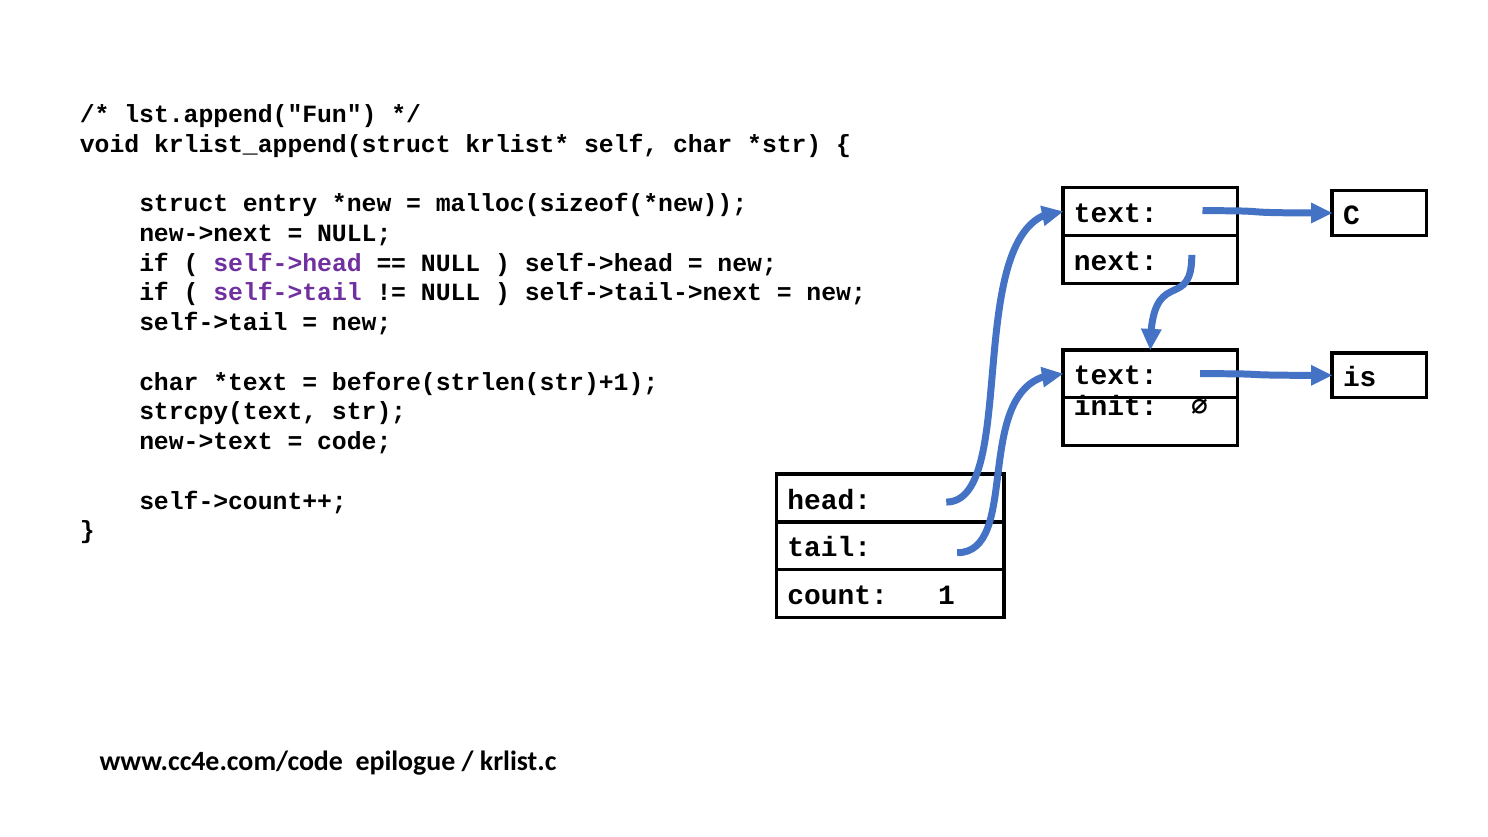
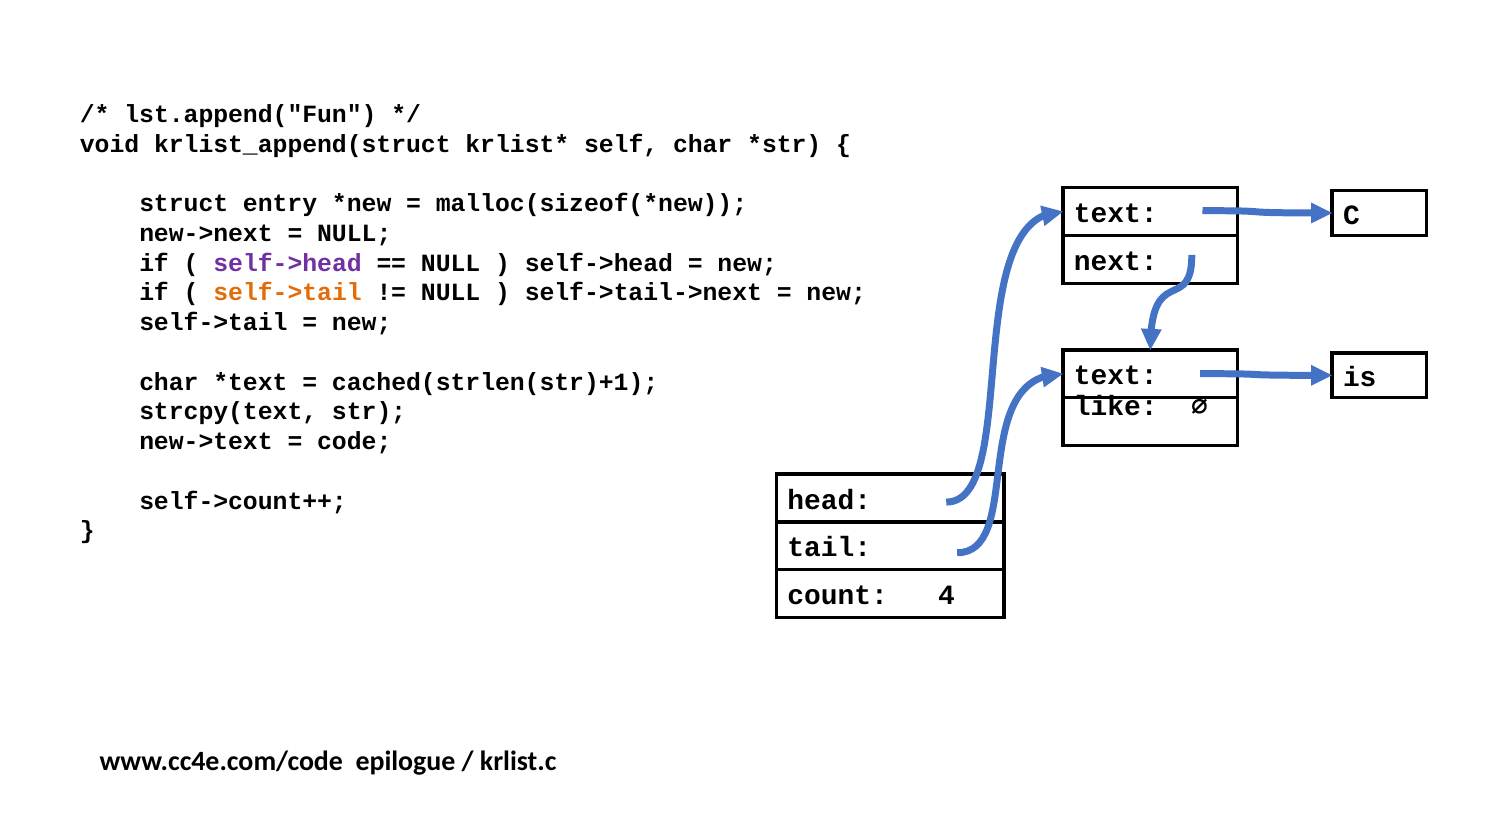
self->tail at (288, 293) colour: purple -> orange
before(strlen(str)+1: before(strlen(str)+1 -> cached(strlen(str)+1
init: init -> like
1: 1 -> 4
